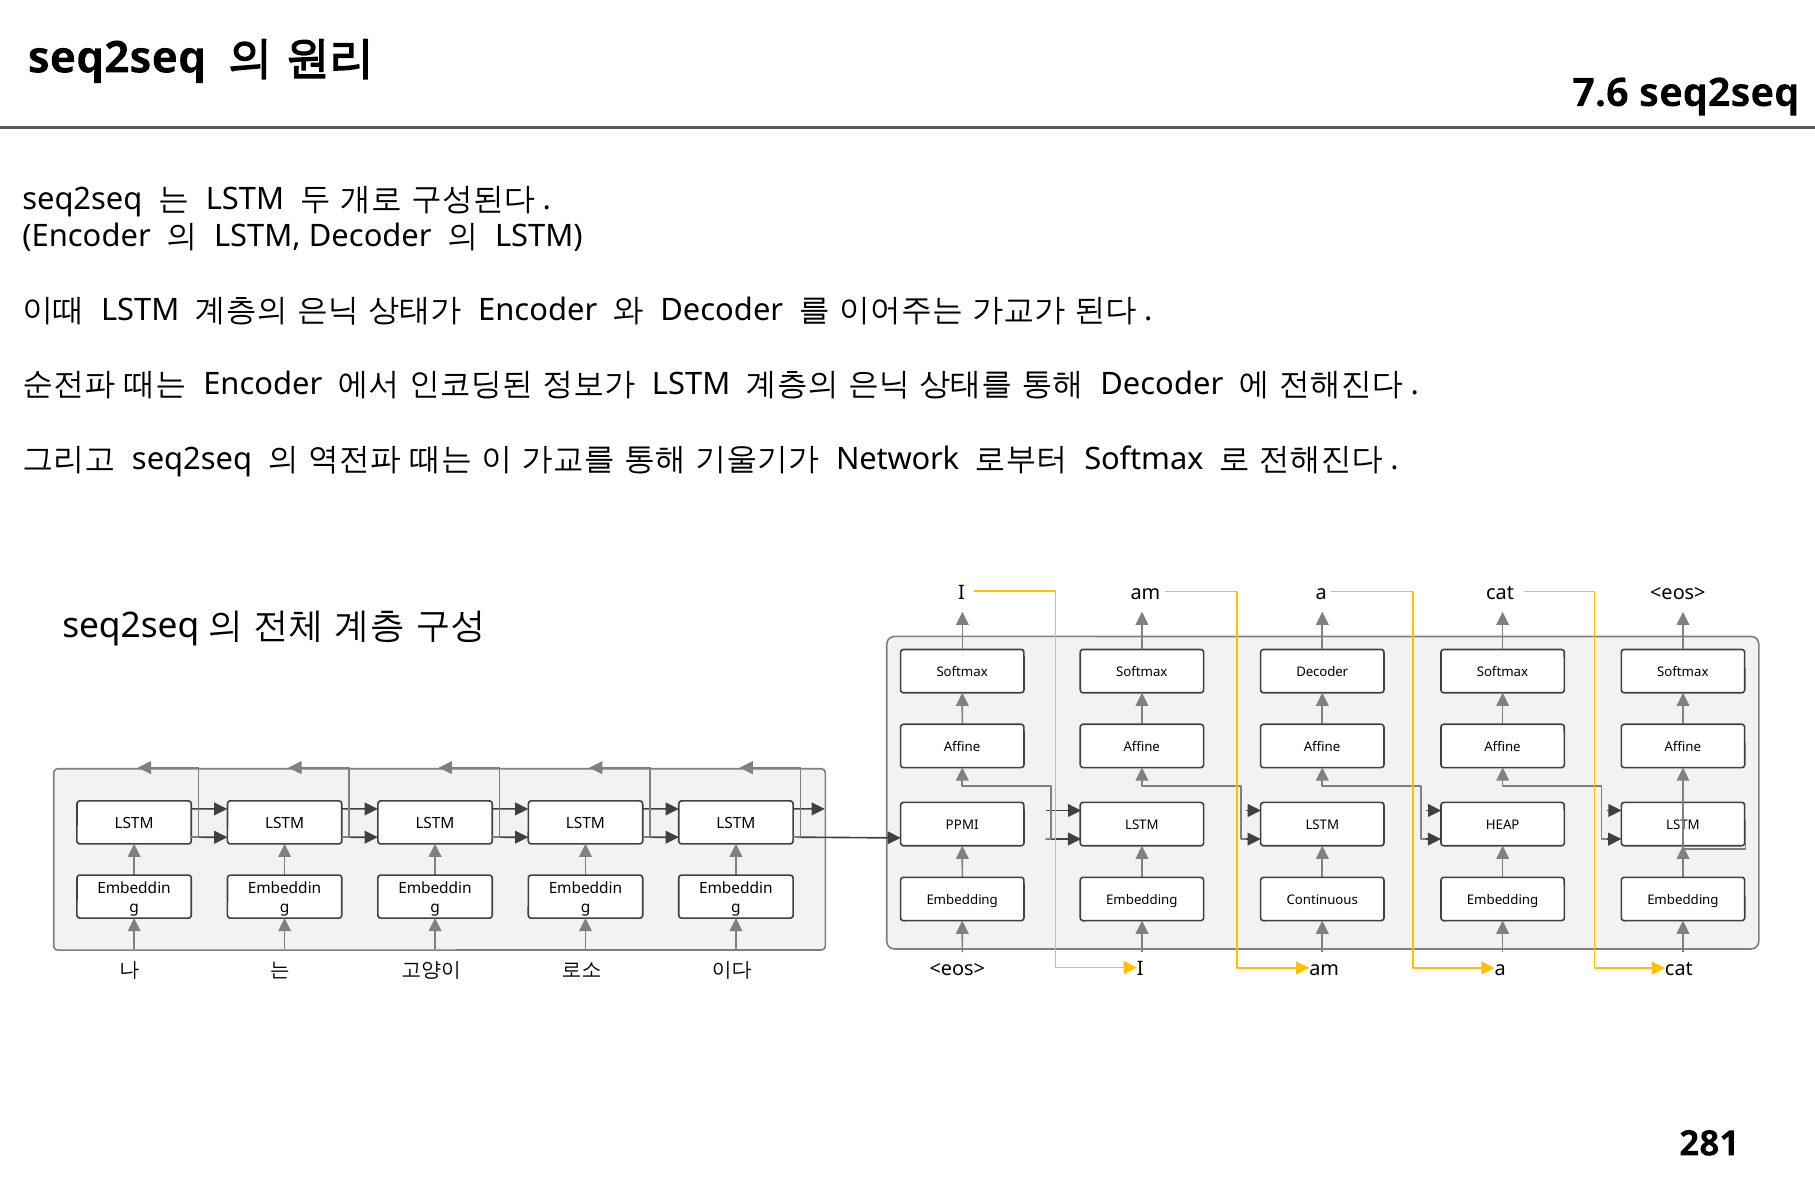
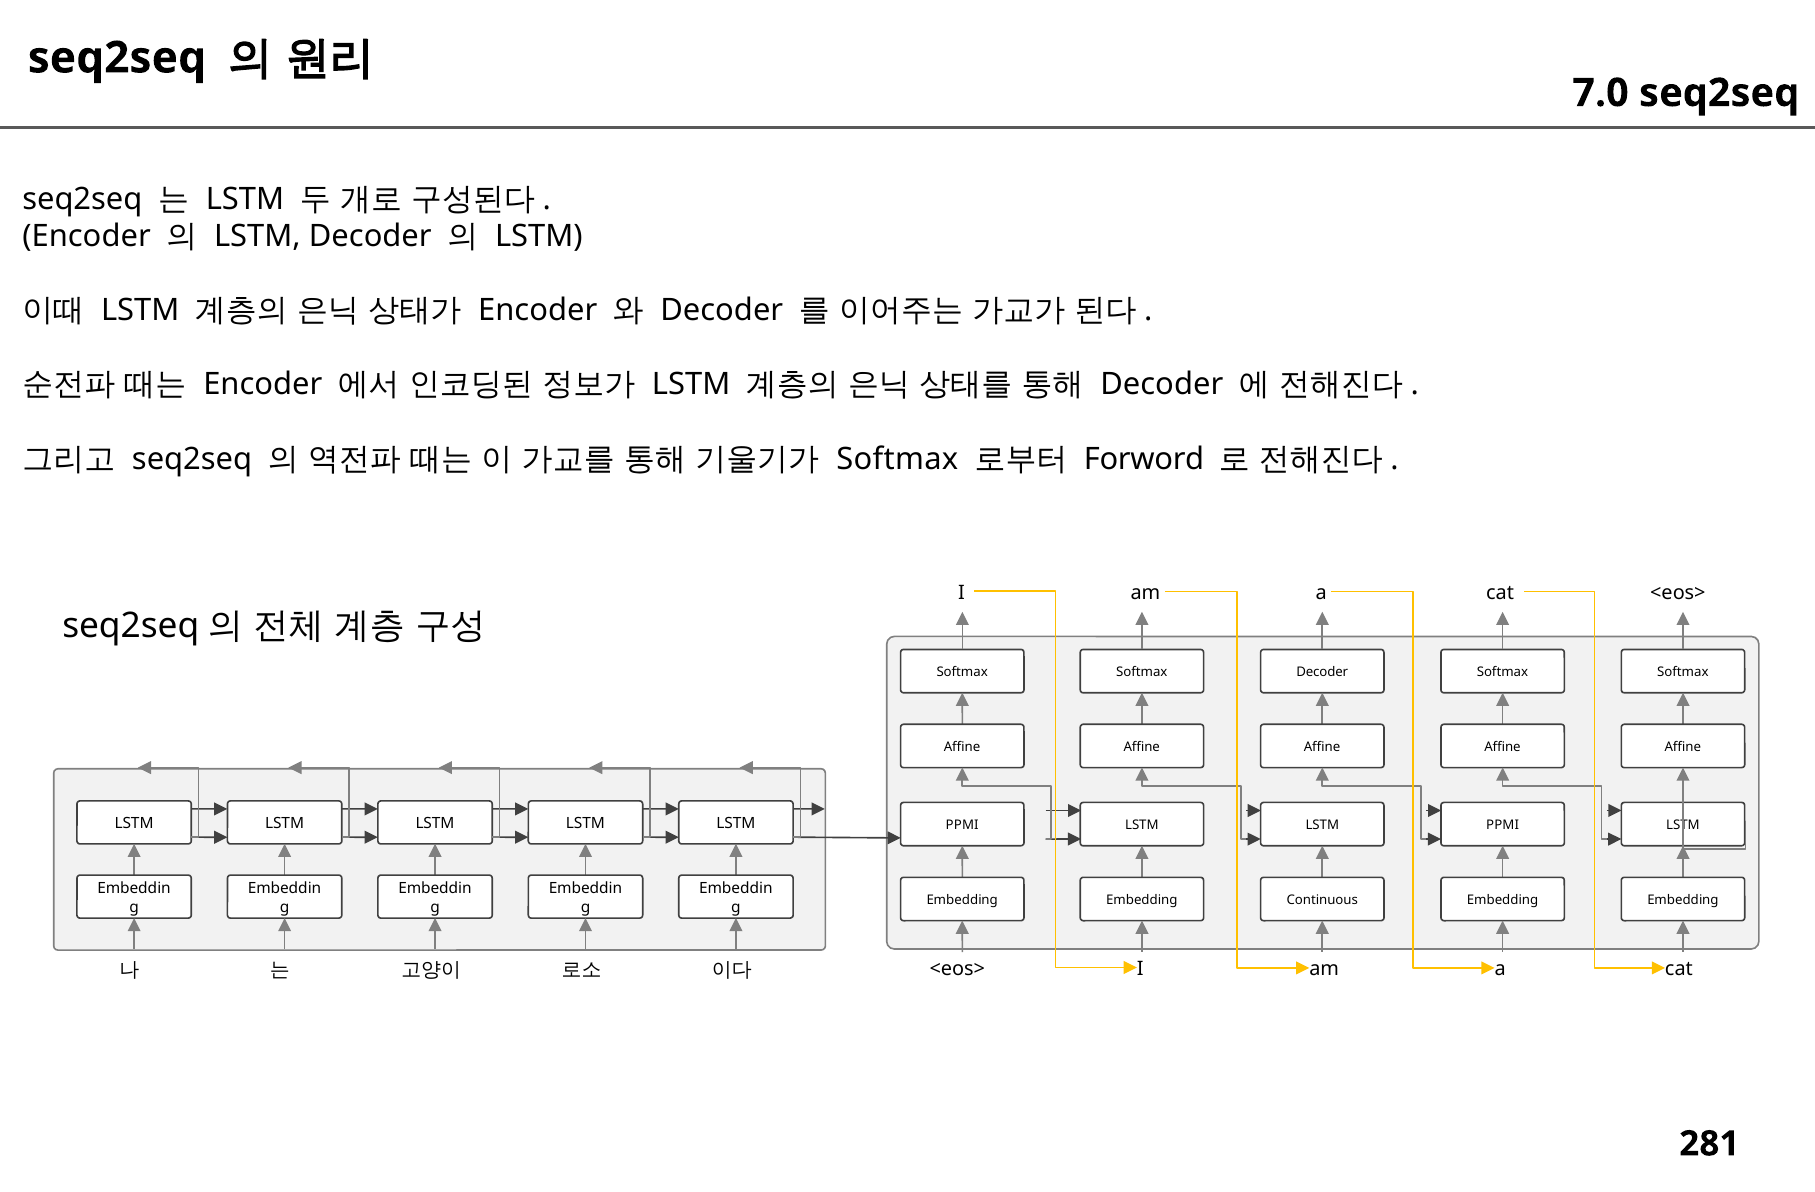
7.6: 7.6 -> 7.0
Network at (898, 459): Network -> Softmax
Softmax at (1144, 459): Softmax -> Forword
HEAP at (1503, 825): HEAP -> PPMI
